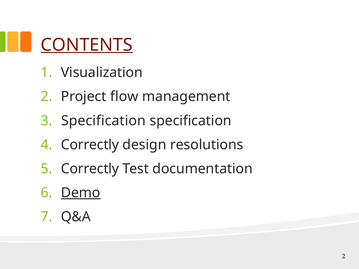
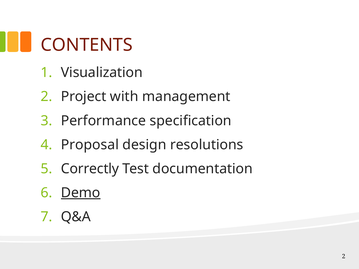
CONTENTS underline: present -> none
flow: flow -> with
Specification at (103, 121): Specification -> Performance
Correctly at (90, 145): Correctly -> Proposal
